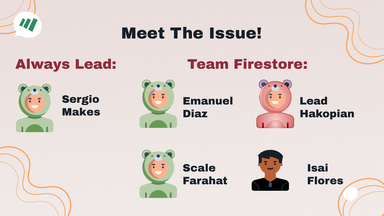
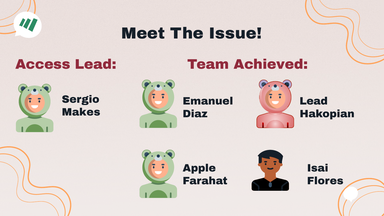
Always: Always -> Access
Firestore: Firestore -> Achieved
Scale: Scale -> Apple
